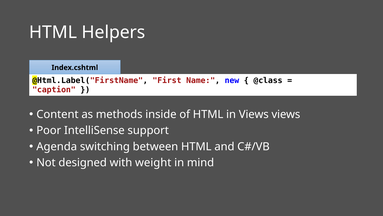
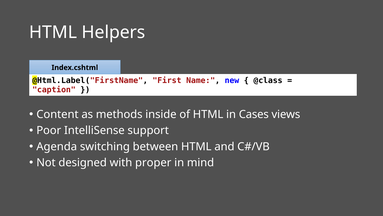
in Views: Views -> Cases
weight: weight -> proper
